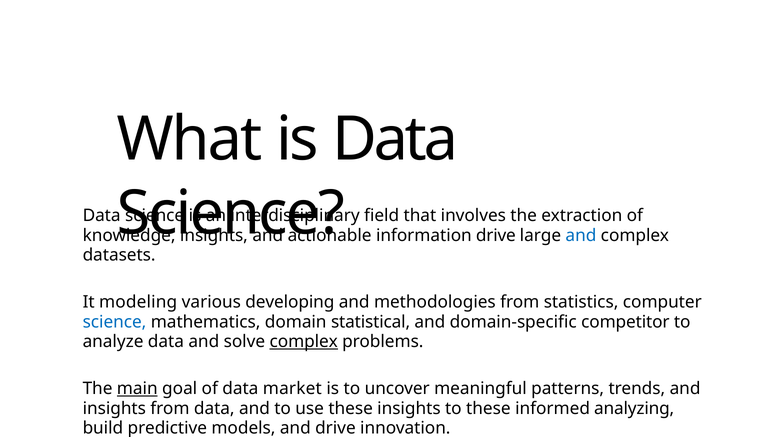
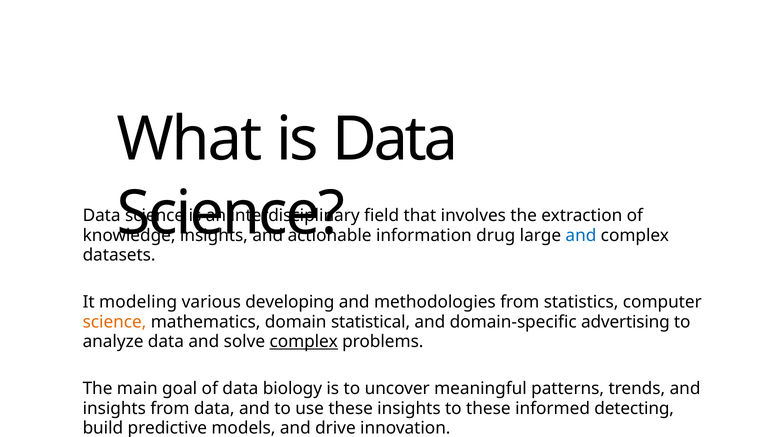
information drive: drive -> drug
science at (114, 321) colour: blue -> orange
competitor: competitor -> advertising
main underline: present -> none
market: market -> biology
analyzing: analyzing -> detecting
